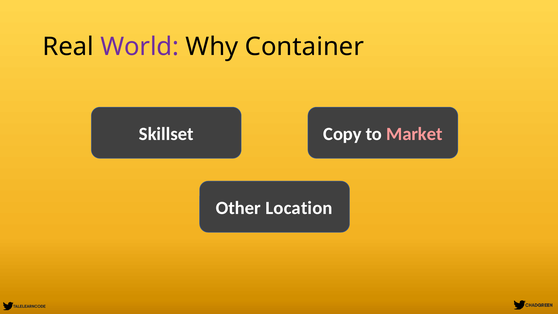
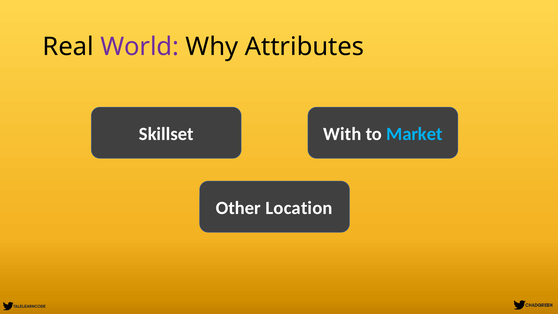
Container: Container -> Attributes
Copy: Copy -> With
Market colour: pink -> light blue
